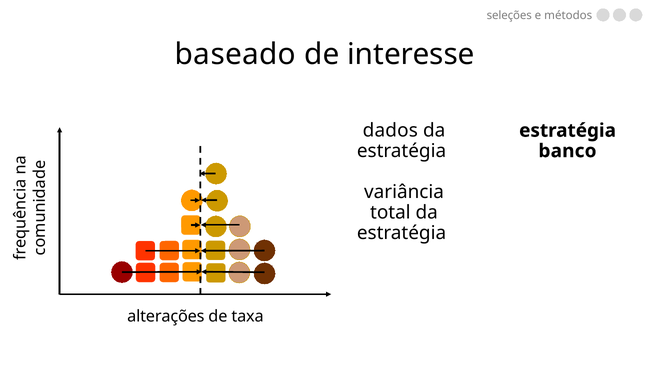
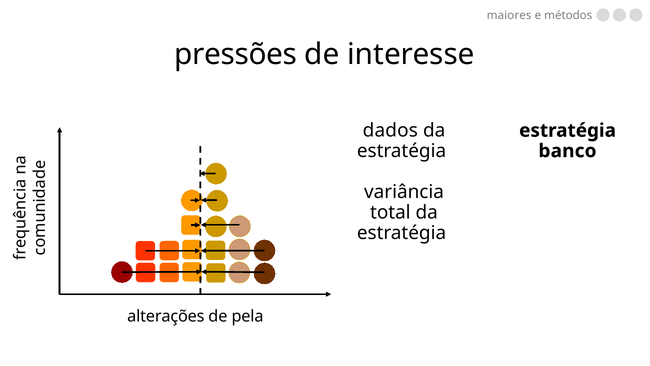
seleções: seleções -> maiores
baseado: baseado -> pressões
taxa: taxa -> pela
